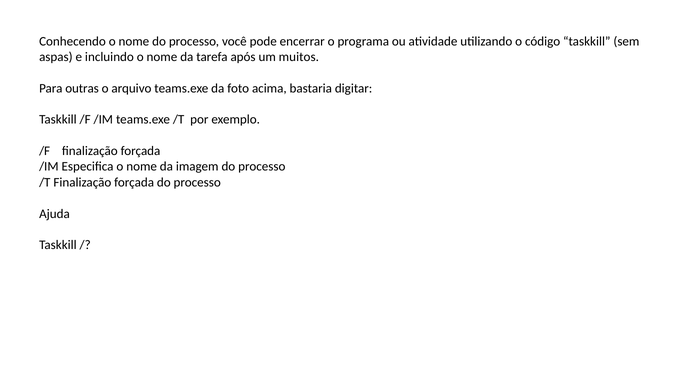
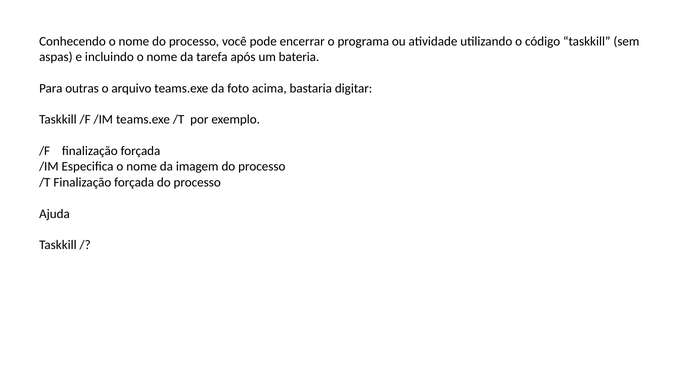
muitos: muitos -> bateria
